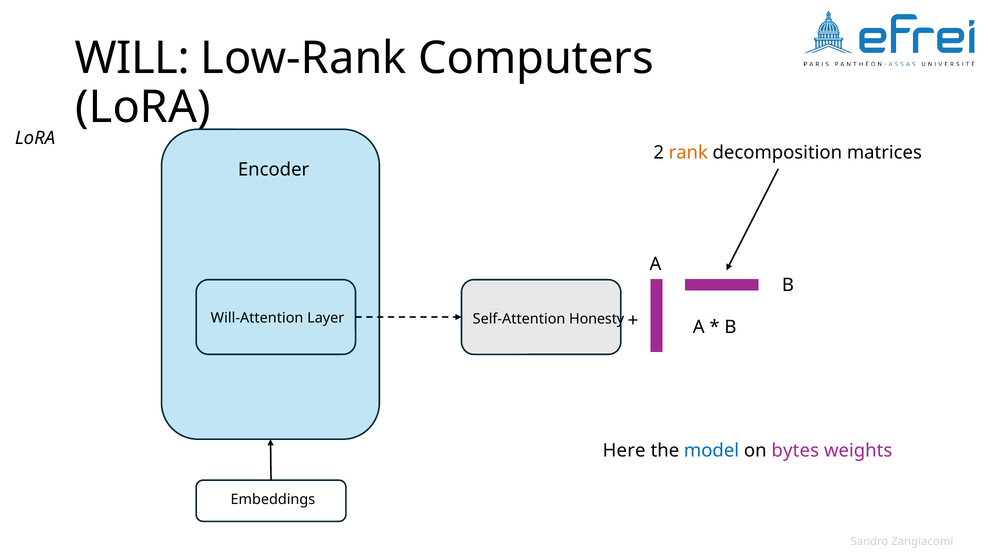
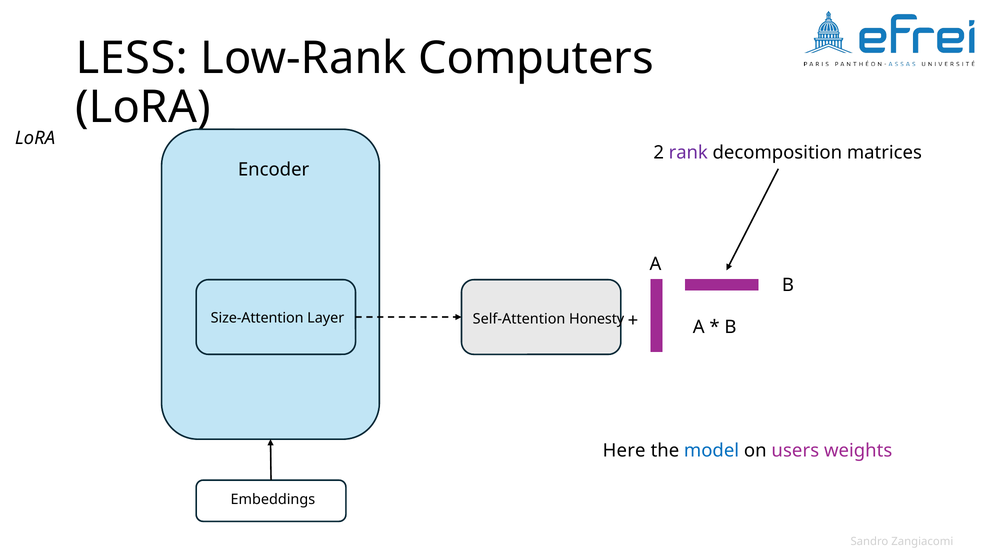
WILL: WILL -> LESS
rank colour: orange -> purple
Will-Attention: Will-Attention -> Size-Attention
bytes: bytes -> users
